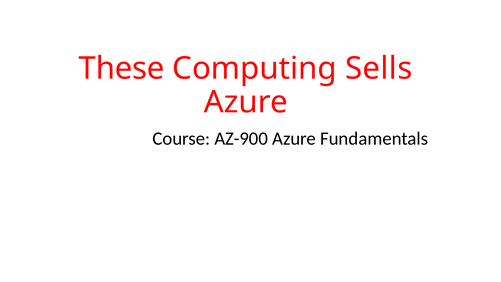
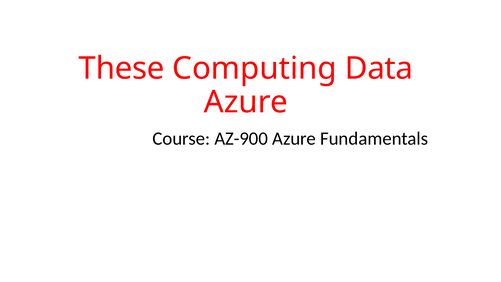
Sells: Sells -> Data
